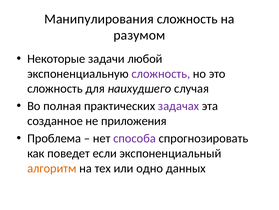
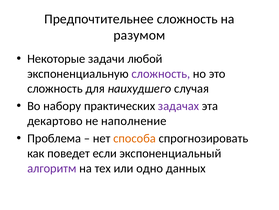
Манипулирования: Манипулирования -> Предпочтительнее
полная: полная -> набору
созданное: созданное -> декартово
приложения: приложения -> наполнение
способа colour: purple -> orange
алгоритм colour: orange -> purple
